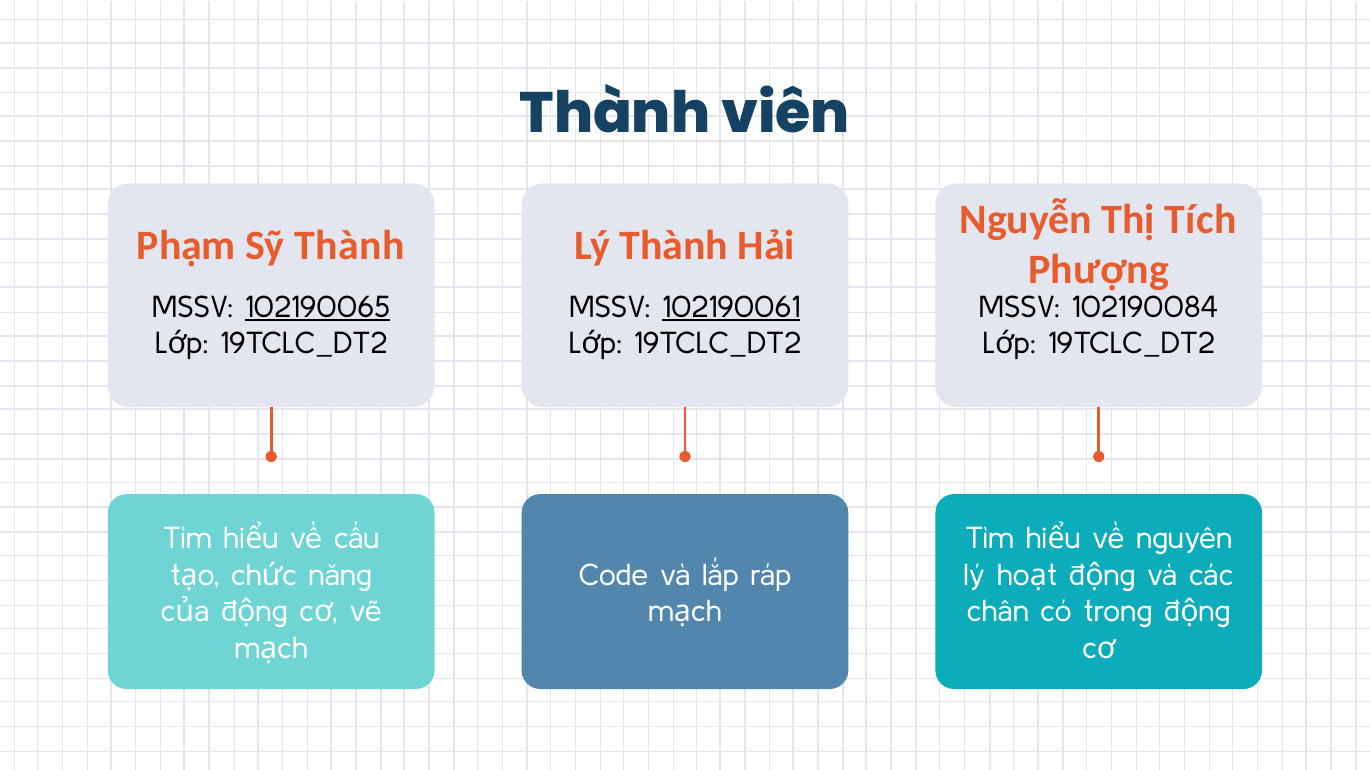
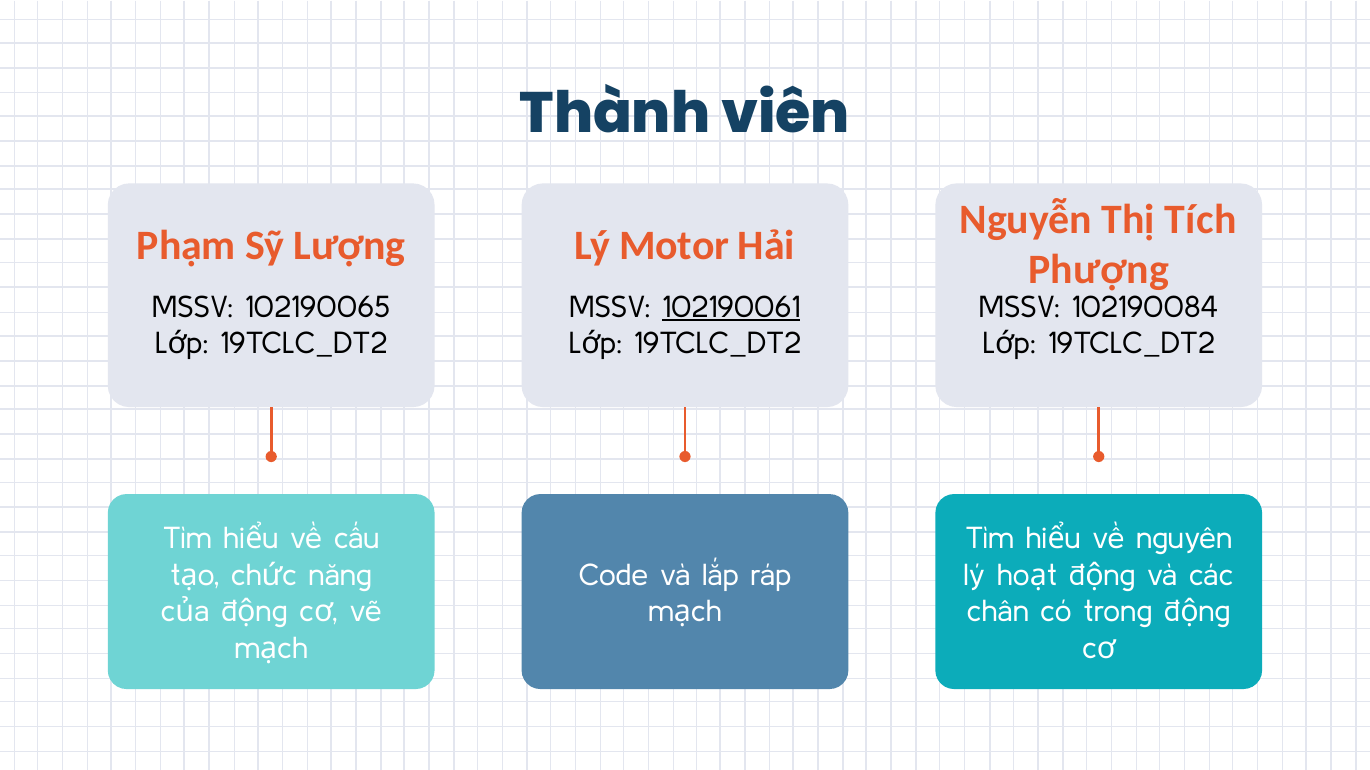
Sỹ Thành: Thành -> Lượng
Lý Thành: Thành -> Motor
102190065 underline: present -> none
